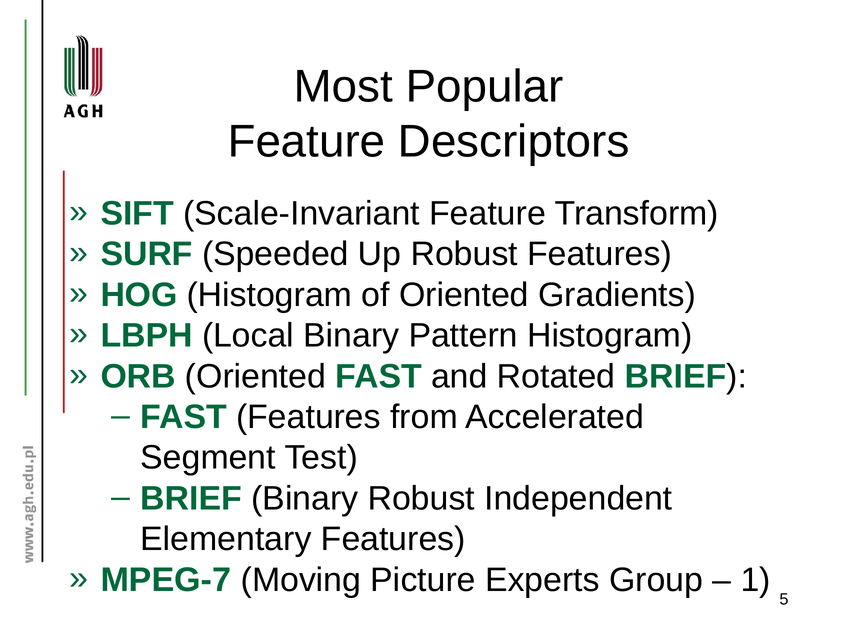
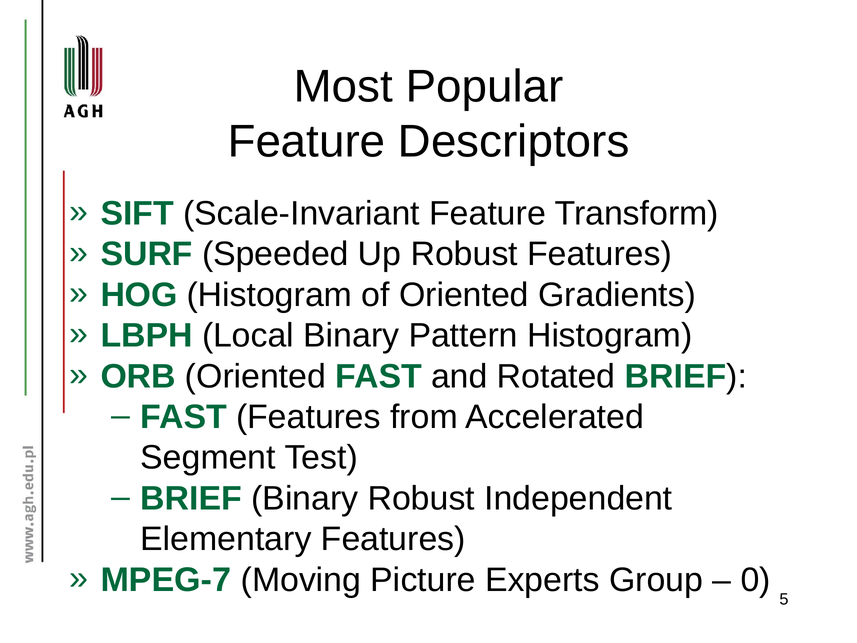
1: 1 -> 0
